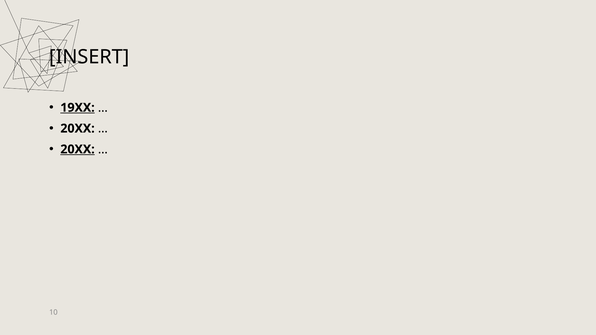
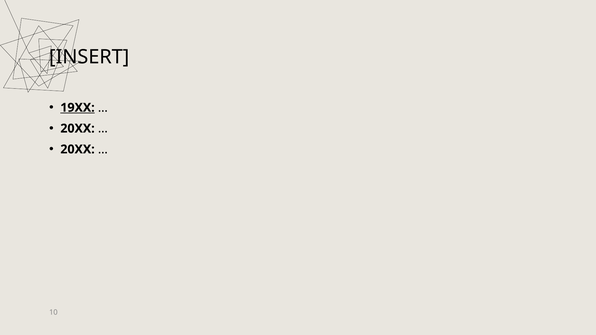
20XX at (78, 149) underline: present -> none
